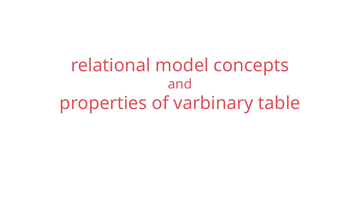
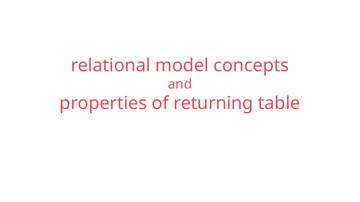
varbinary: varbinary -> returning
